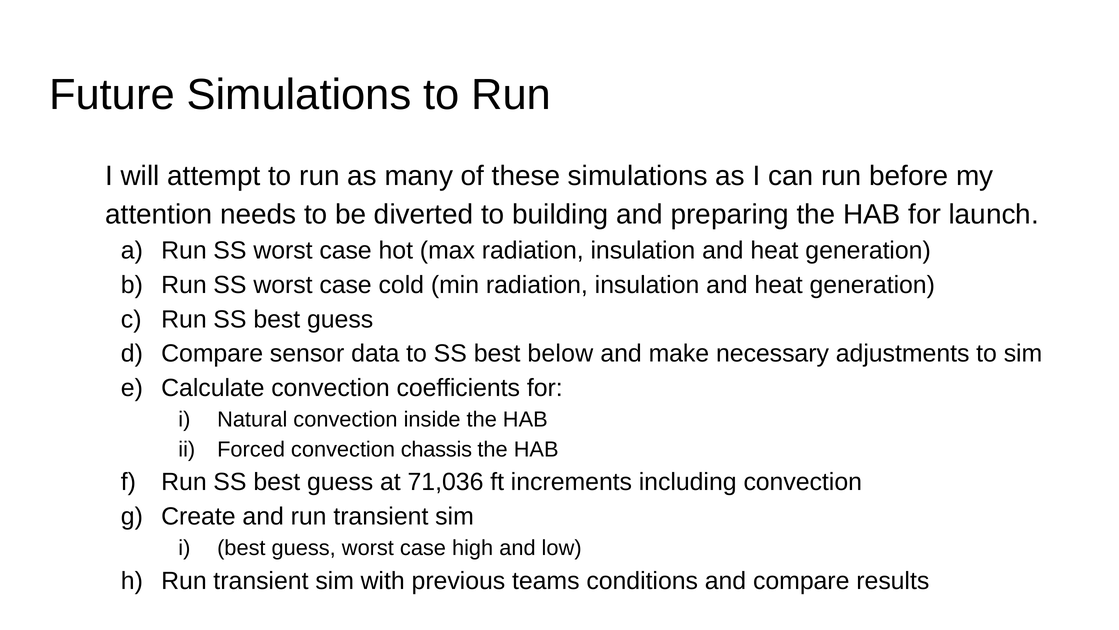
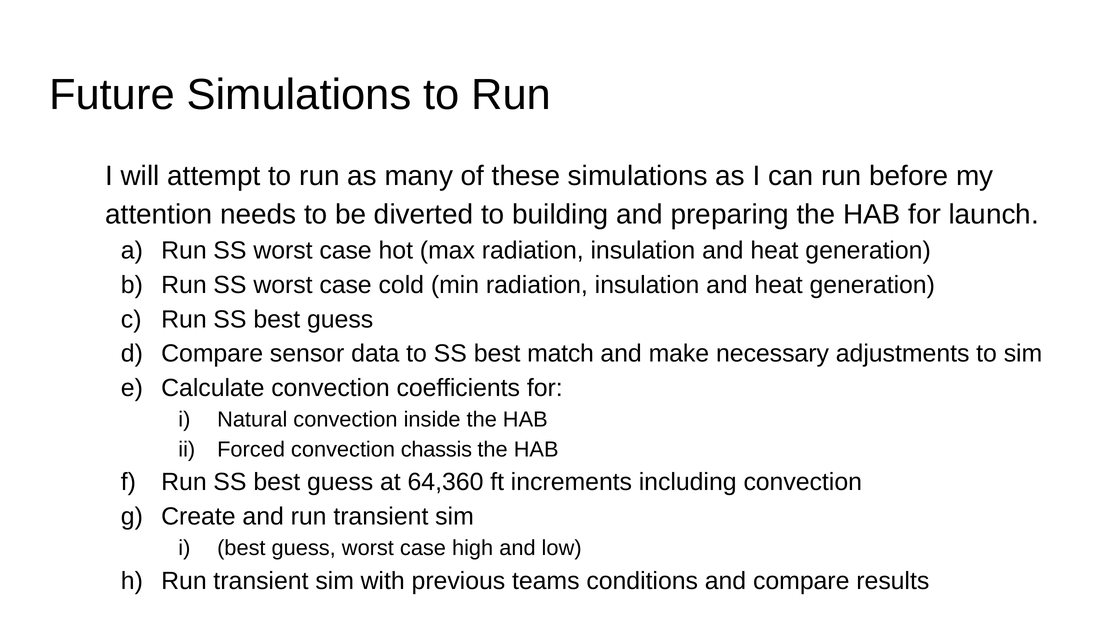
below: below -> match
71,036: 71,036 -> 64,360
